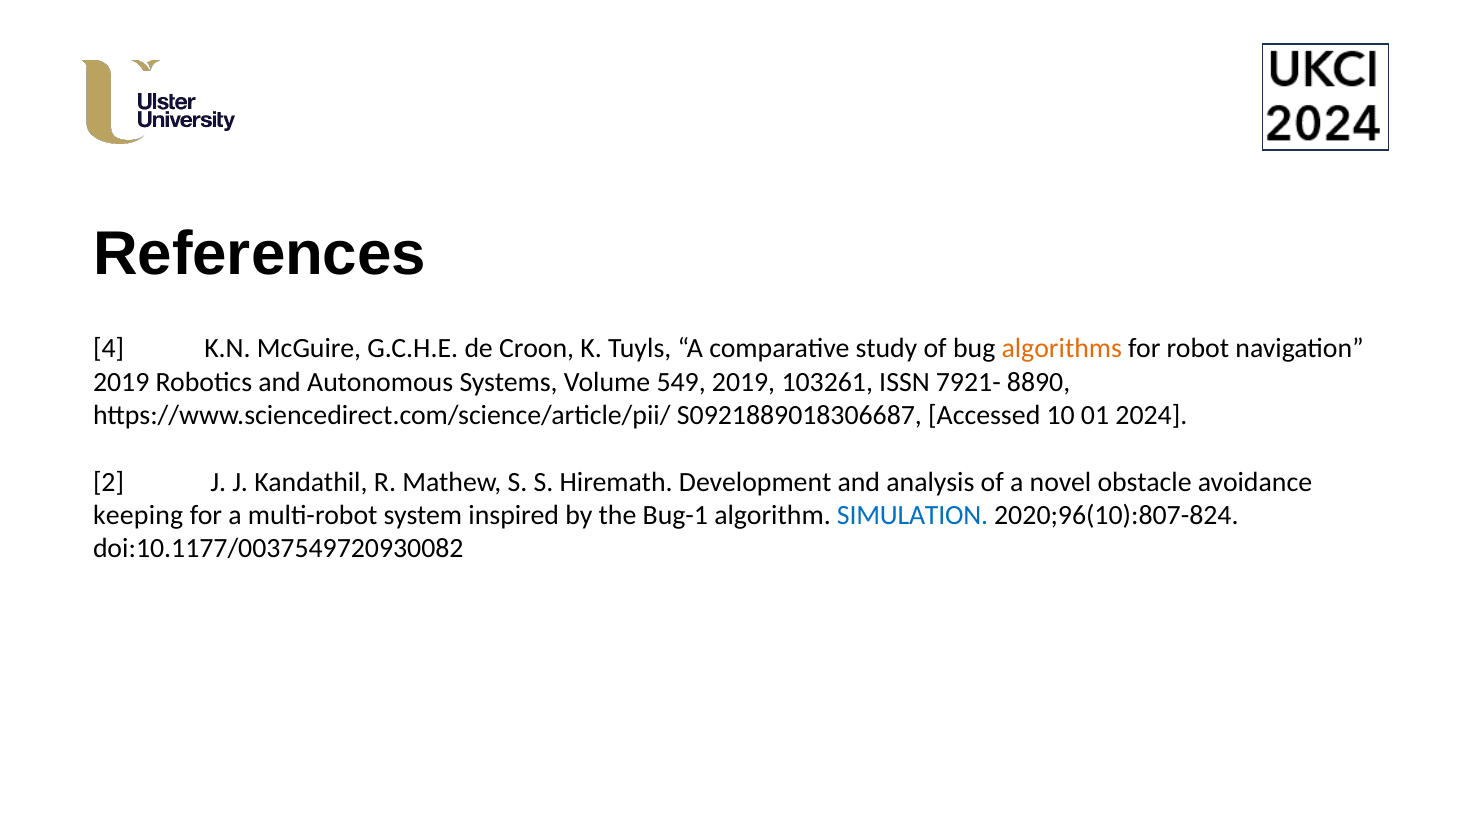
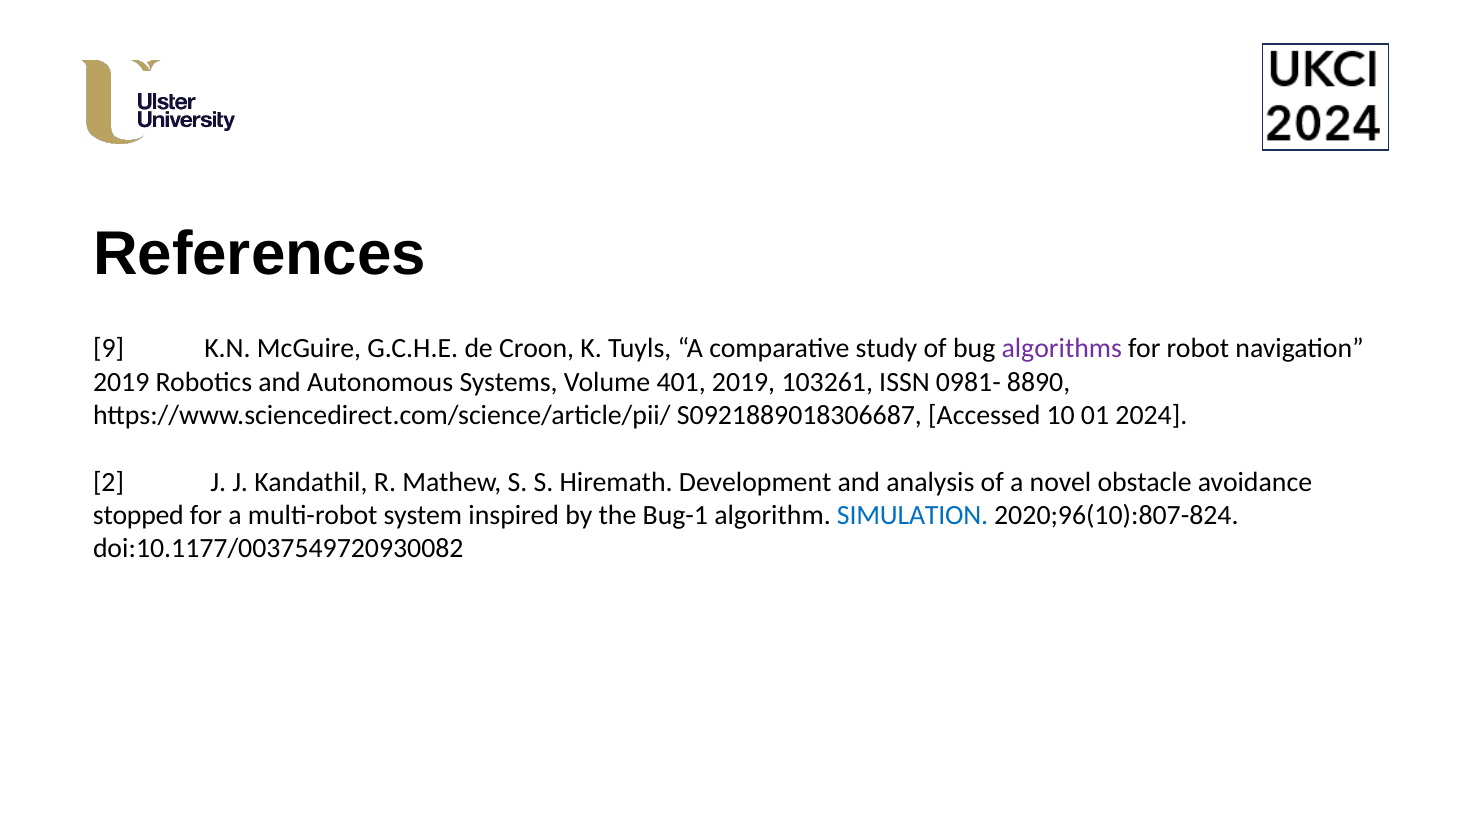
4: 4 -> 9
algorithms colour: orange -> purple
549: 549 -> 401
7921-: 7921- -> 0981-
keeping: keeping -> stopped
